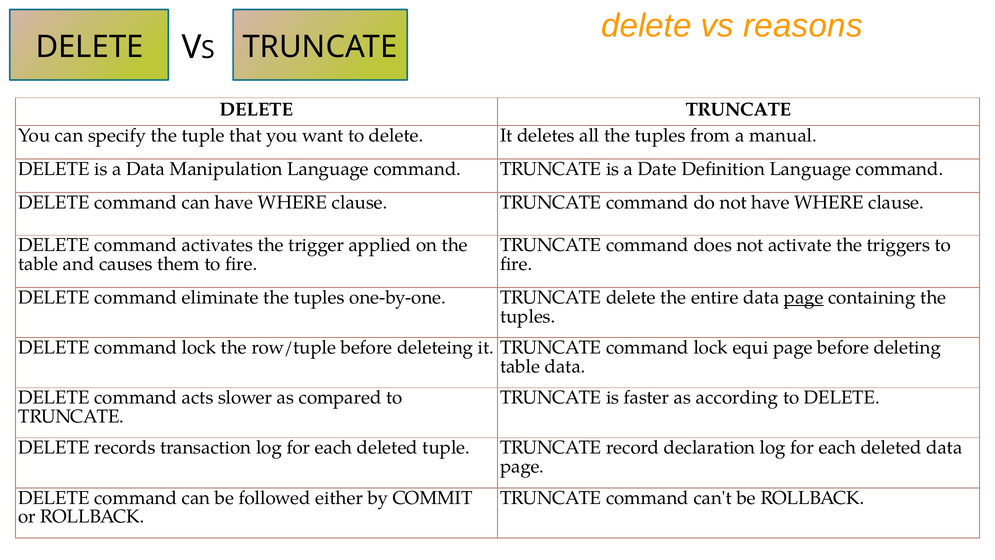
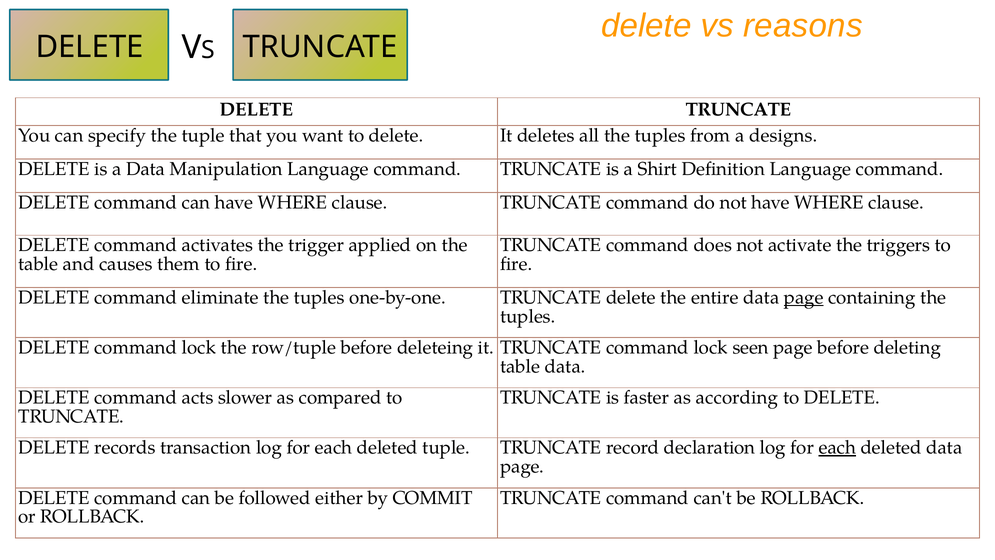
manual: manual -> designs
Date: Date -> Shirt
equi: equi -> seen
each at (837, 448) underline: none -> present
